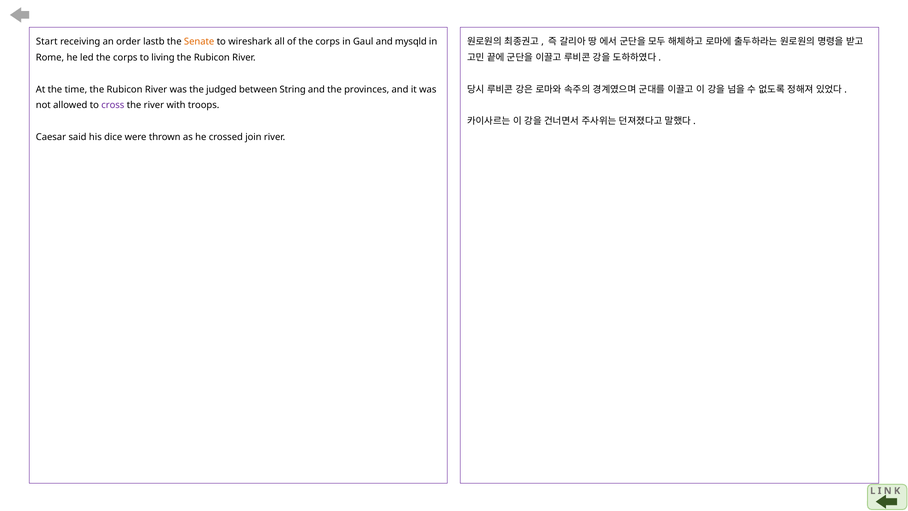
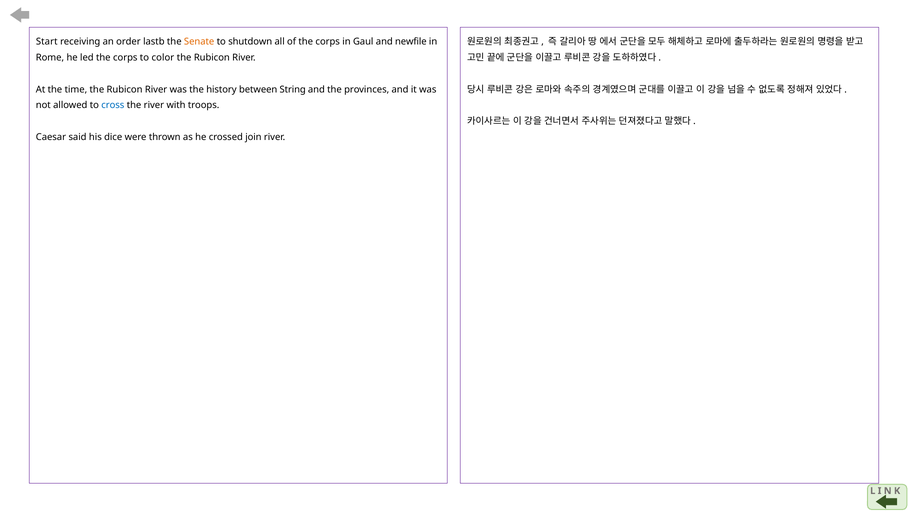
wireshark: wireshark -> shutdown
mysqld: mysqld -> newfile
living: living -> color
judged: judged -> history
cross colour: purple -> blue
